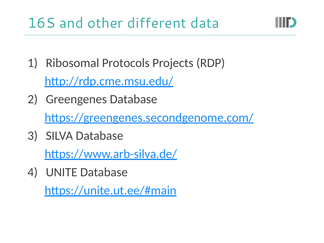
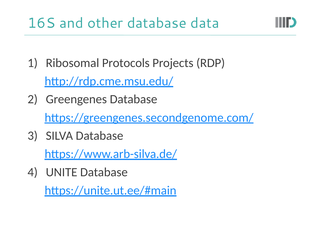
other different: different -> database
